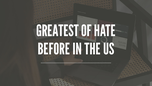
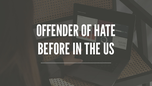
GREATEST: GREATEST -> OFFENDER
